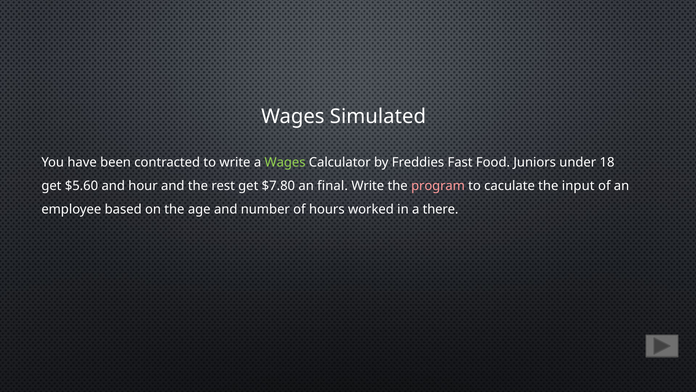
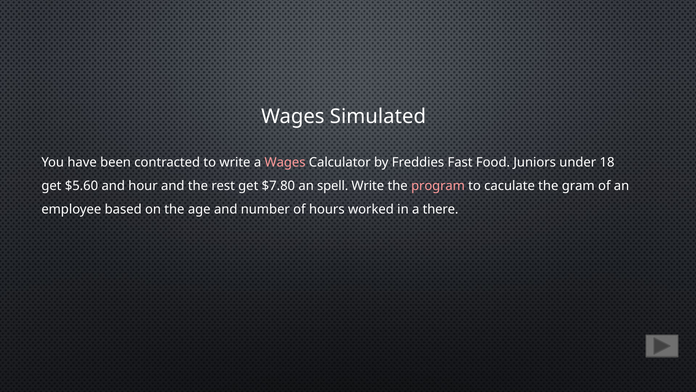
Wages at (285, 162) colour: light green -> pink
final: final -> spell
input: input -> gram
